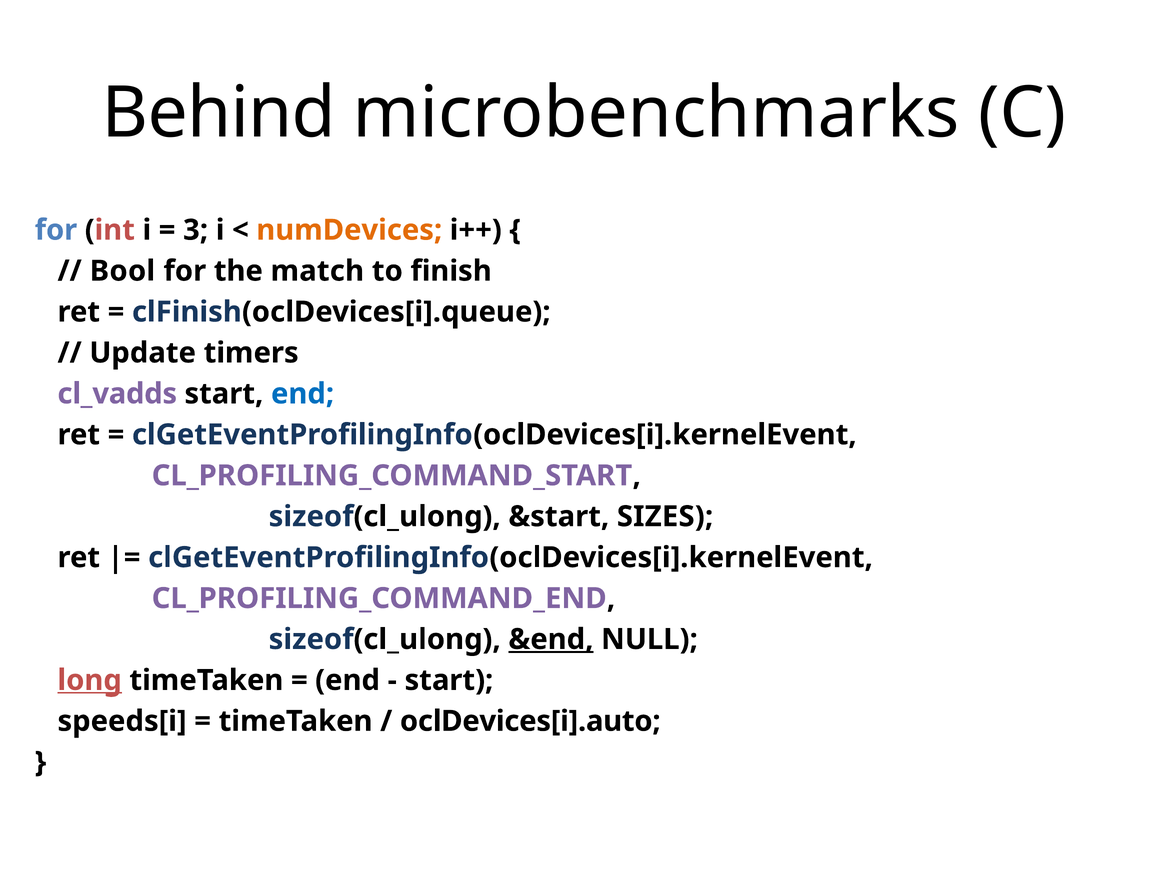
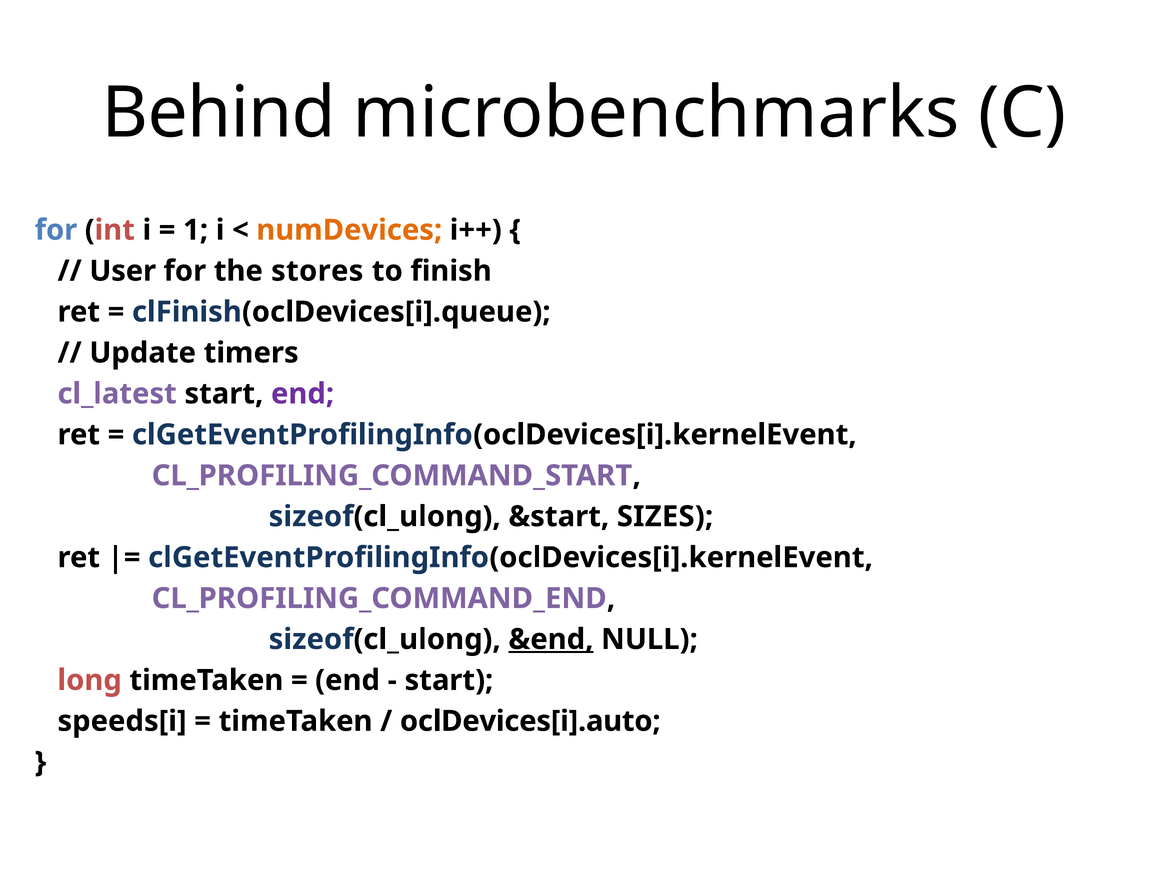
3: 3 -> 1
Bool: Bool -> User
match: match -> stores
cl_vadds: cl_vadds -> cl_latest
end at (303, 394) colour: blue -> purple
long underline: present -> none
